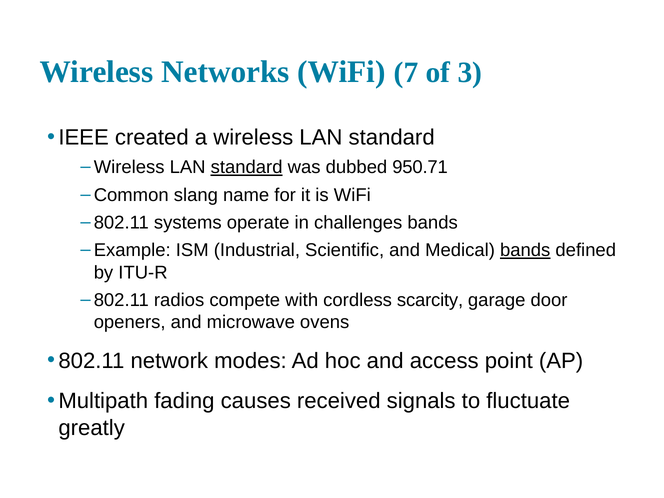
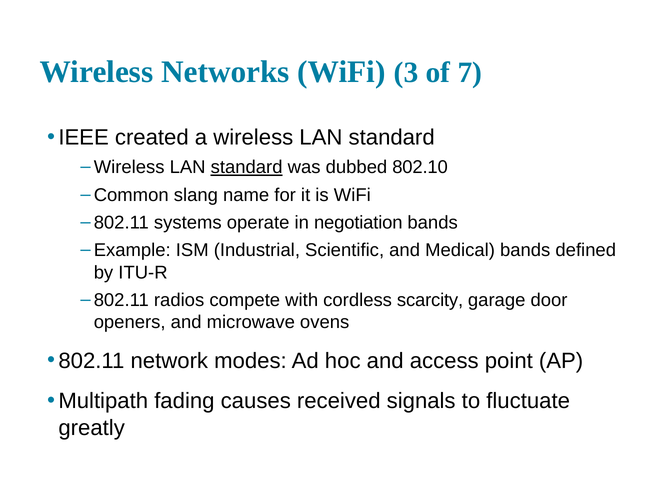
7: 7 -> 3
3: 3 -> 7
950.71: 950.71 -> 802.10
challenges: challenges -> negotiation
bands at (525, 250) underline: present -> none
